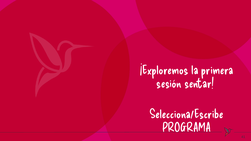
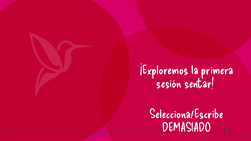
PROGRAMA: PROGRAMA -> DEMASIADO
